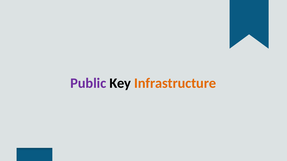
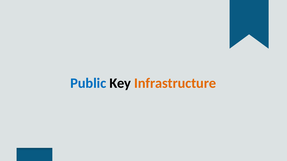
Public colour: purple -> blue
